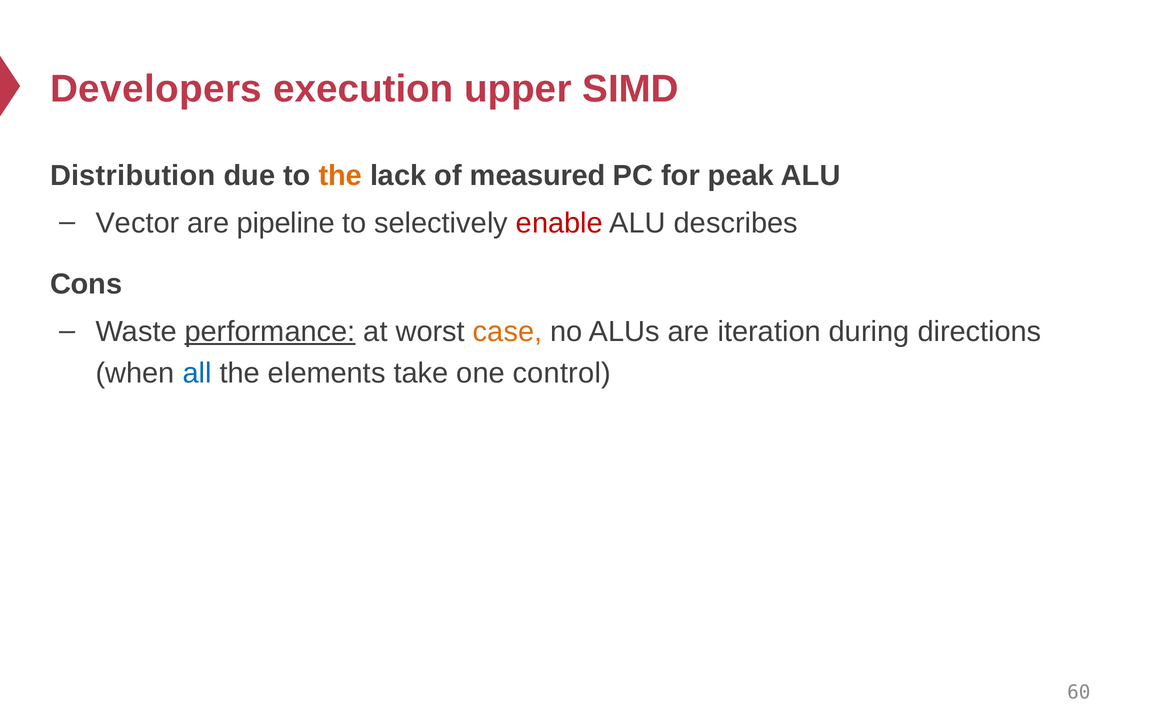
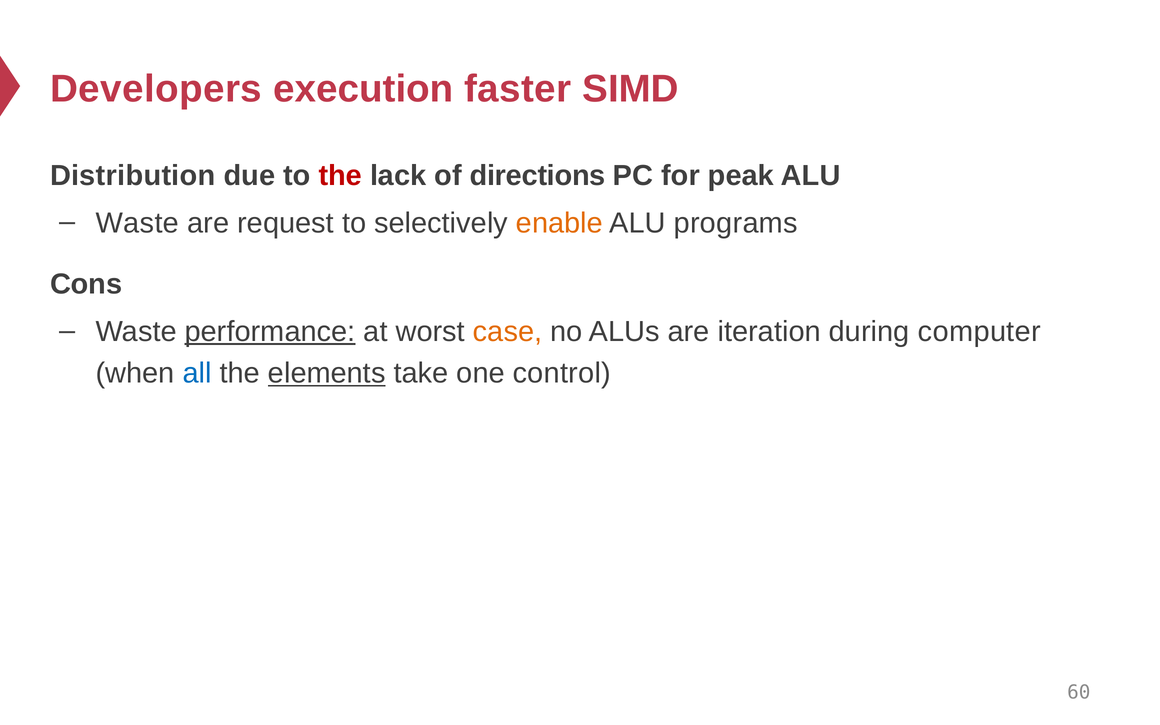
upper: upper -> faster
the at (340, 175) colour: orange -> red
measured: measured -> directions
Vector at (138, 223): Vector -> Waste
pipeline: pipeline -> request
enable colour: red -> orange
describes: describes -> programs
directions: directions -> computer
elements underline: none -> present
